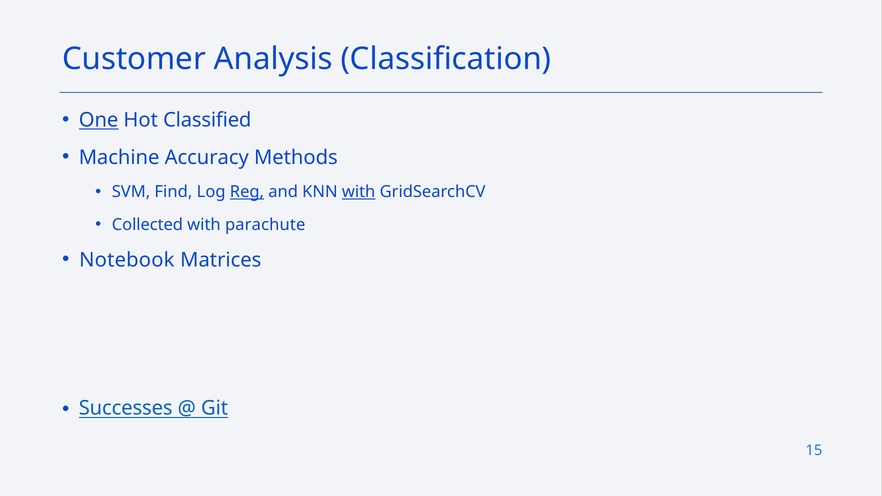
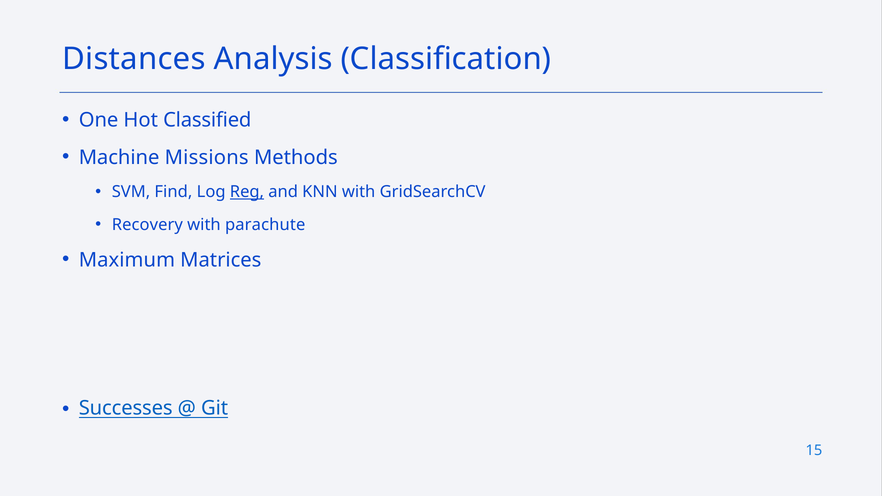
Customer: Customer -> Distances
One underline: present -> none
Accuracy: Accuracy -> Missions
with at (359, 192) underline: present -> none
Collected: Collected -> Recovery
Notebook: Notebook -> Maximum
